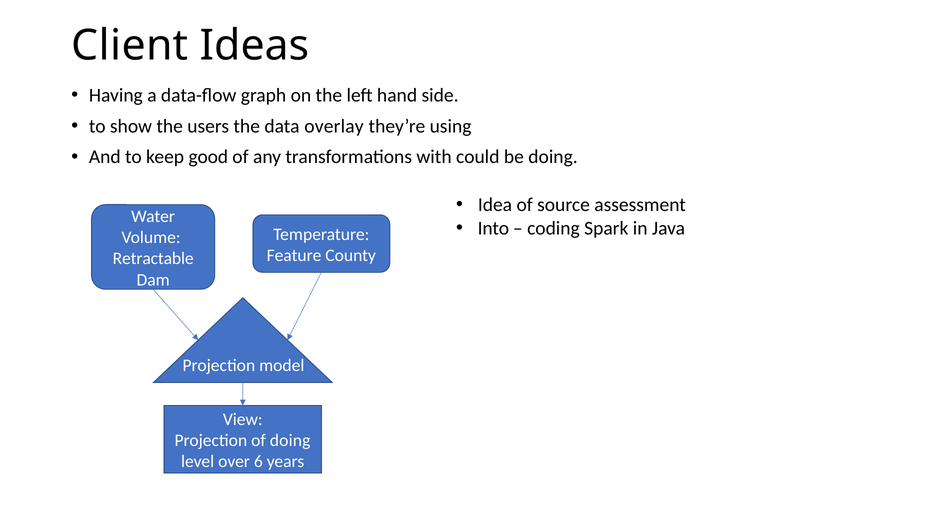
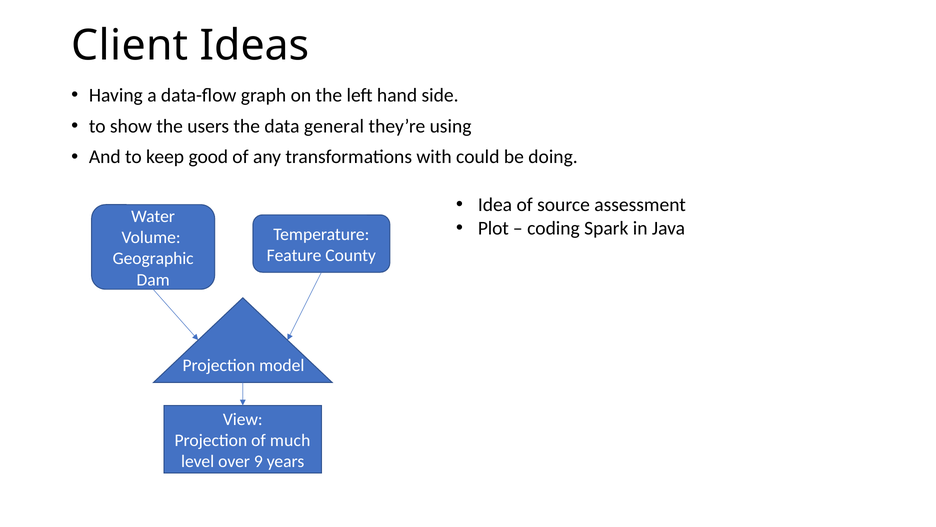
overlay: overlay -> general
Into: Into -> Plot
Retractable: Retractable -> Geographic
of doing: doing -> much
6: 6 -> 9
